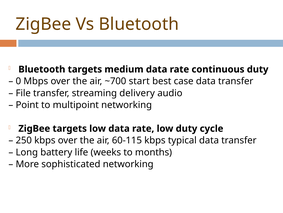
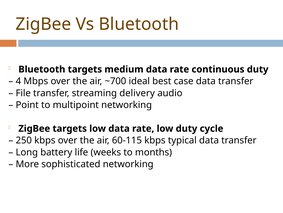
0: 0 -> 4
start: start -> ideal
